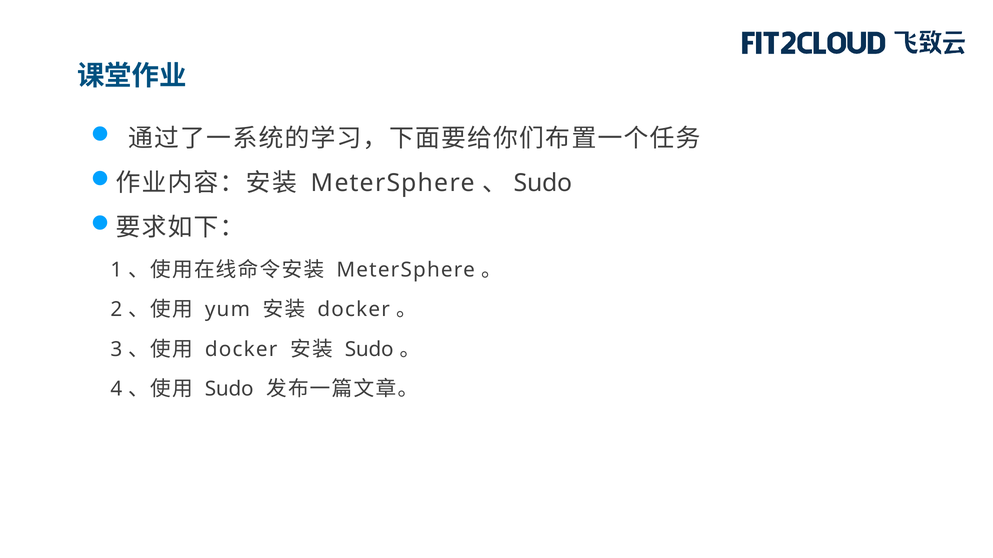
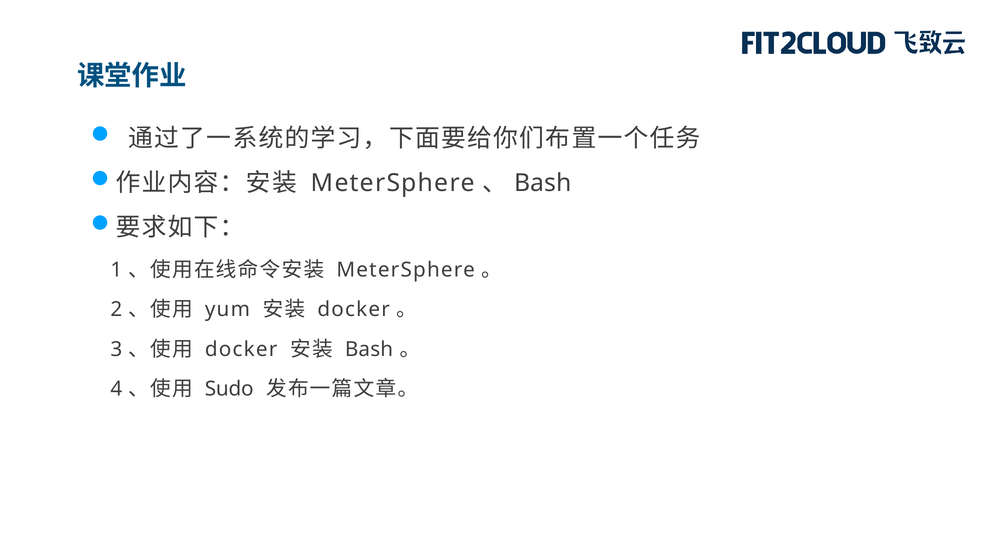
Sudo at (543, 183): Sudo -> Bash
Sudo at (369, 350): Sudo -> Bash
